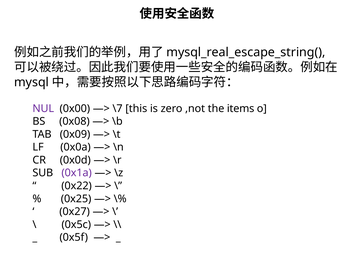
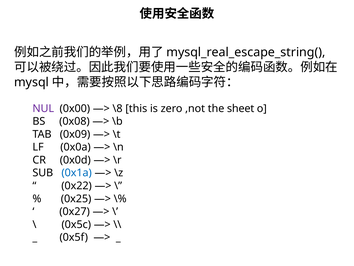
\7: \7 -> \8
items: items -> sheet
0x1a colour: purple -> blue
